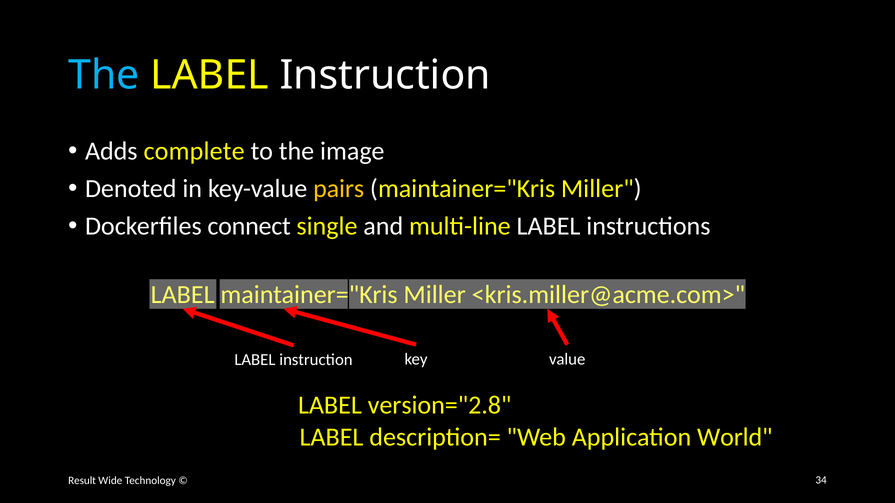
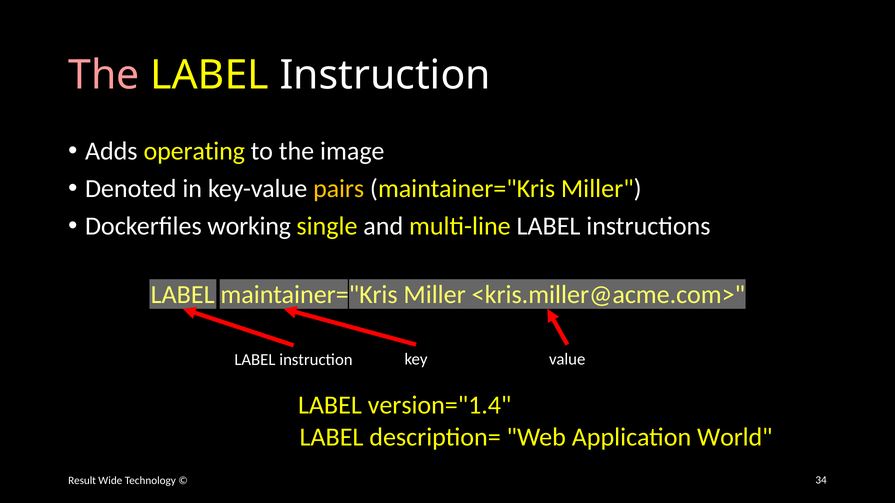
The at (104, 75) colour: light blue -> pink
complete: complete -> operating
connect: connect -> working
version="2.8: version="2.8 -> version="1.4
